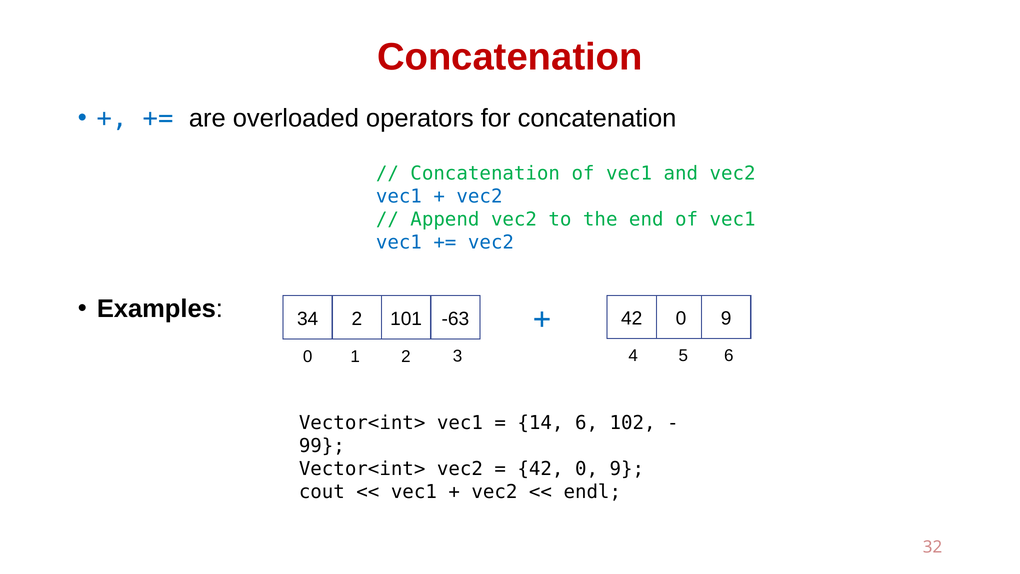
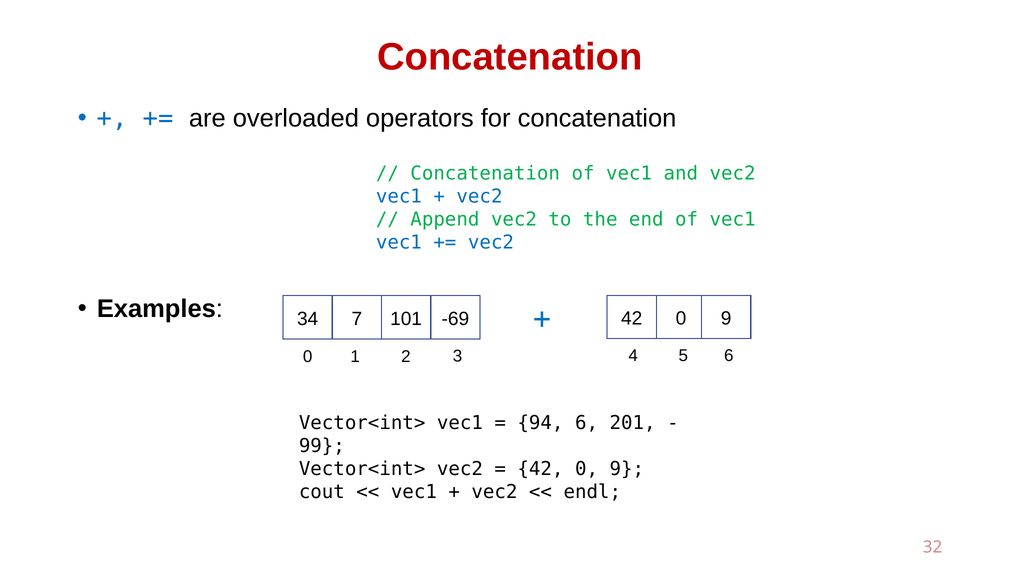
34 2: 2 -> 7
-63: -63 -> -69
14: 14 -> 94
102: 102 -> 201
